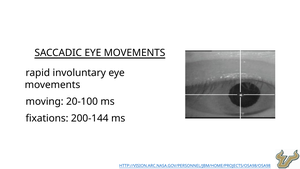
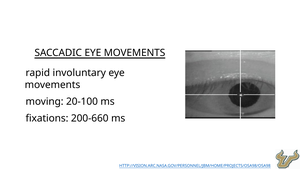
200-144: 200-144 -> 200-660
